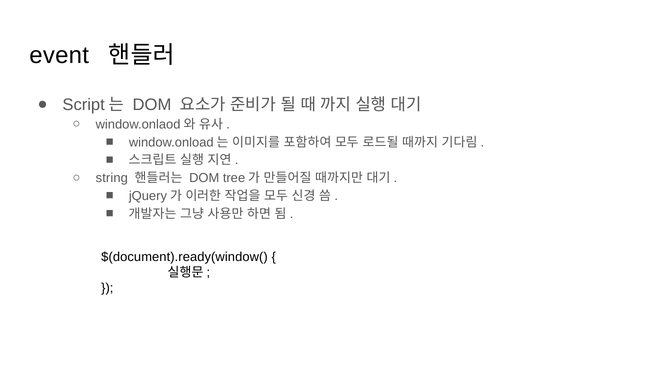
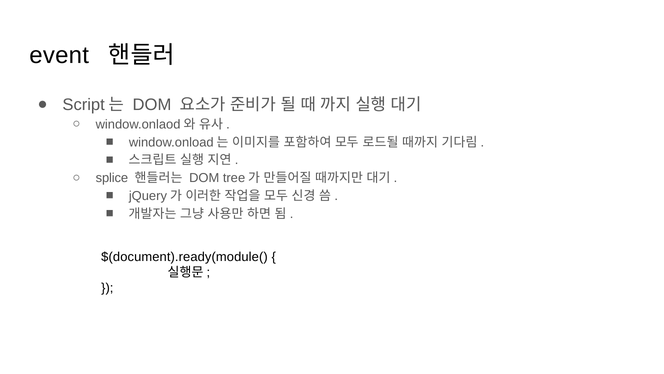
string: string -> splice
$(document).ready(window(: $(document).ready(window( -> $(document).ready(module(
